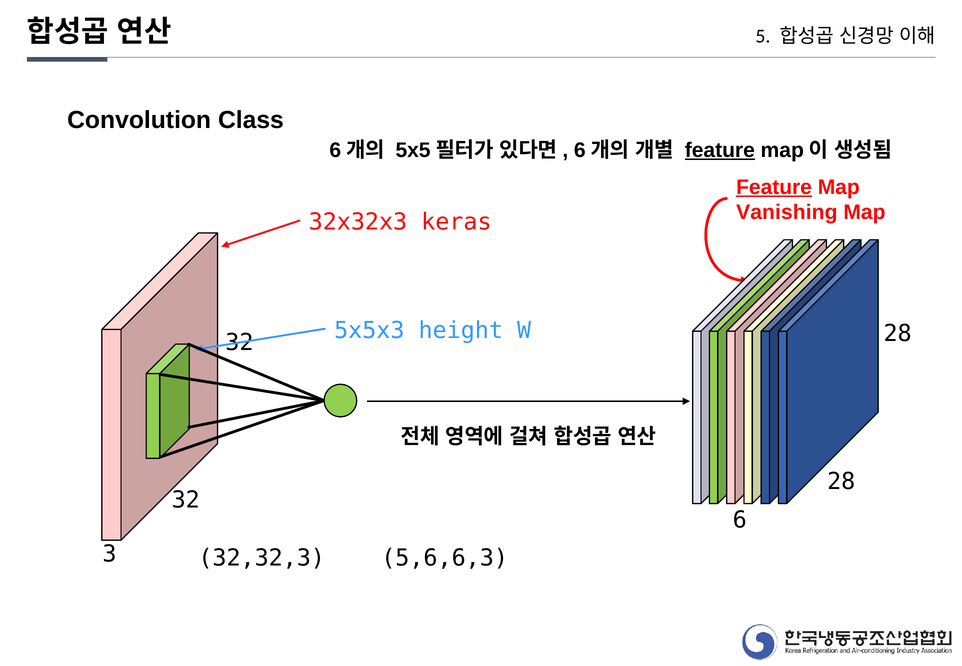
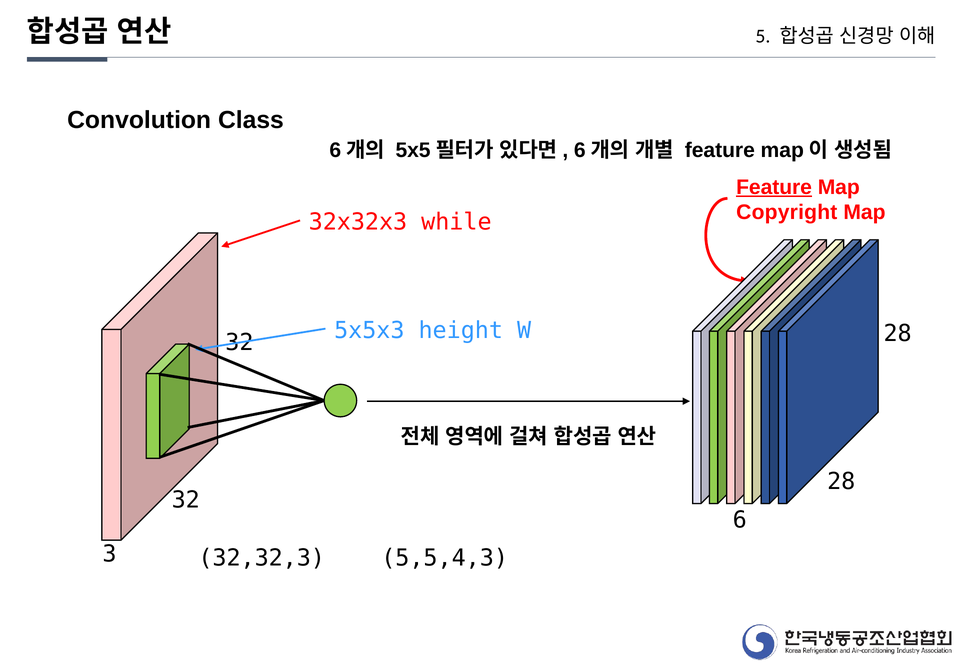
feature at (720, 150) underline: present -> none
Vanishing: Vanishing -> Copyright
keras: keras -> while
5,6,6,3: 5,6,6,3 -> 5,5,4,3
